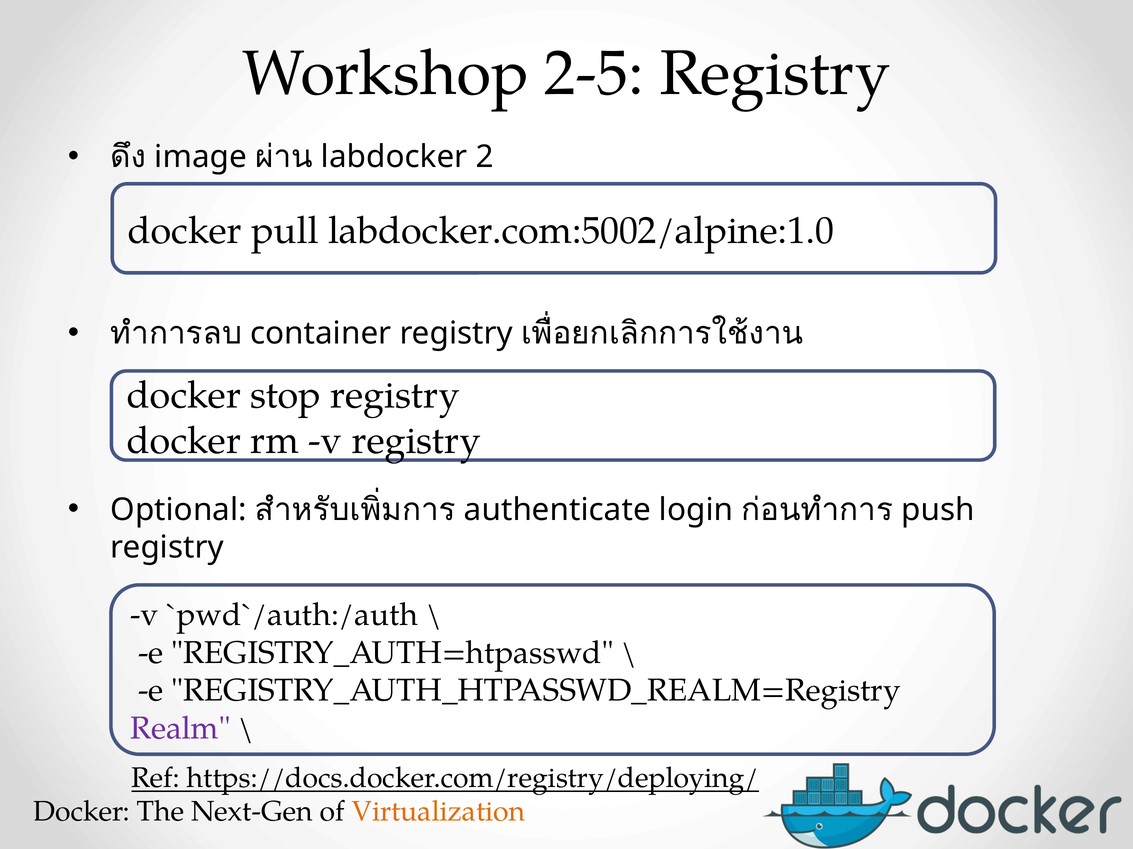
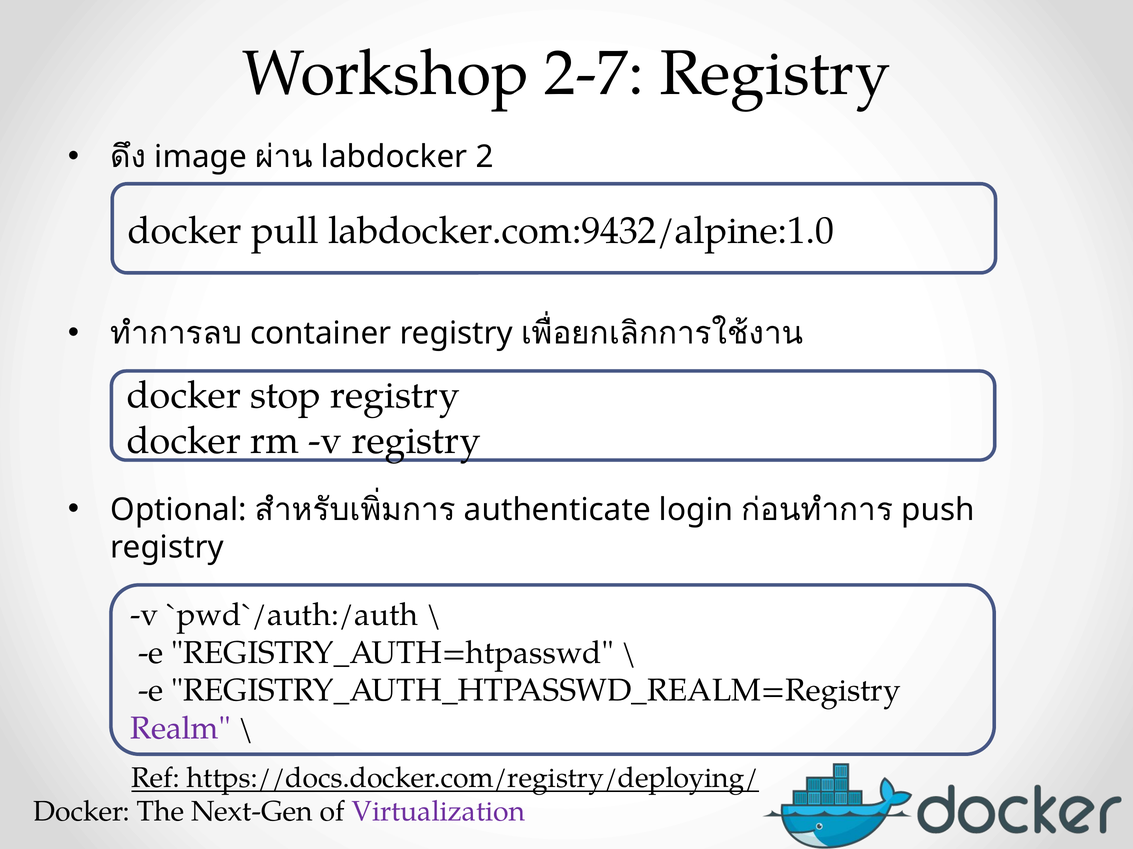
2-5: 2-5 -> 2-7
labdocker.com:5002/alpine:1.0: labdocker.com:5002/alpine:1.0 -> labdocker.com:9432/alpine:1.0
Virtualization colour: orange -> purple
